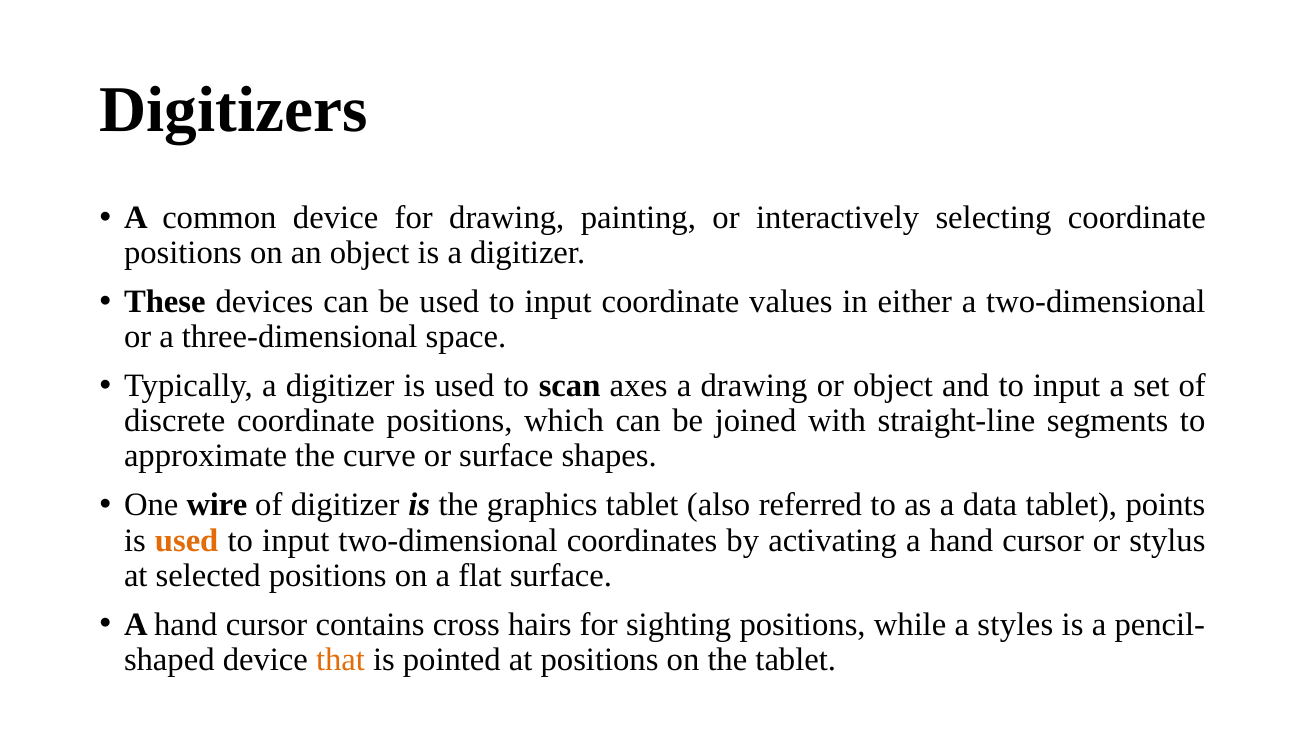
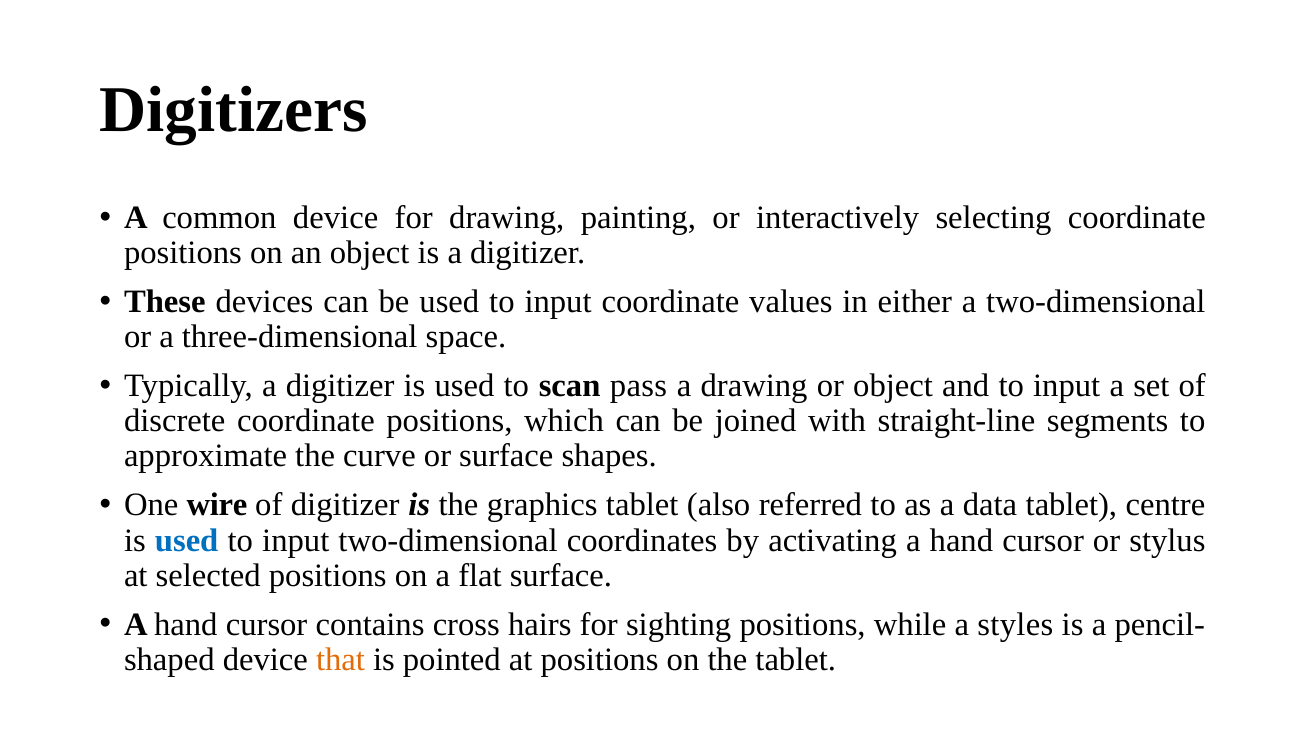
axes: axes -> pass
points: points -> centre
used at (187, 541) colour: orange -> blue
